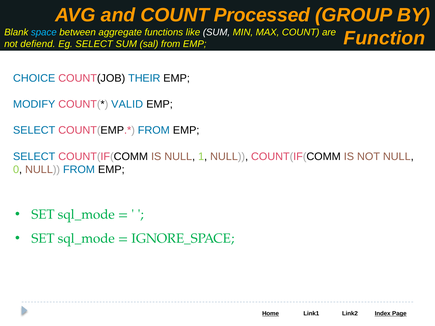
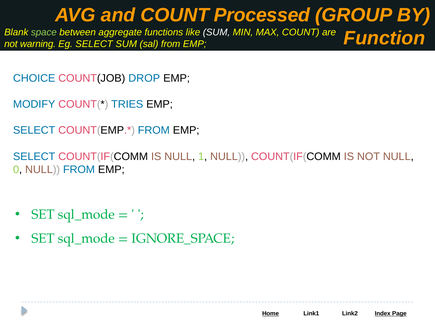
space colour: light blue -> light green
defiend: defiend -> warning
THEIR: THEIR -> DROP
VALID: VALID -> TRIES
